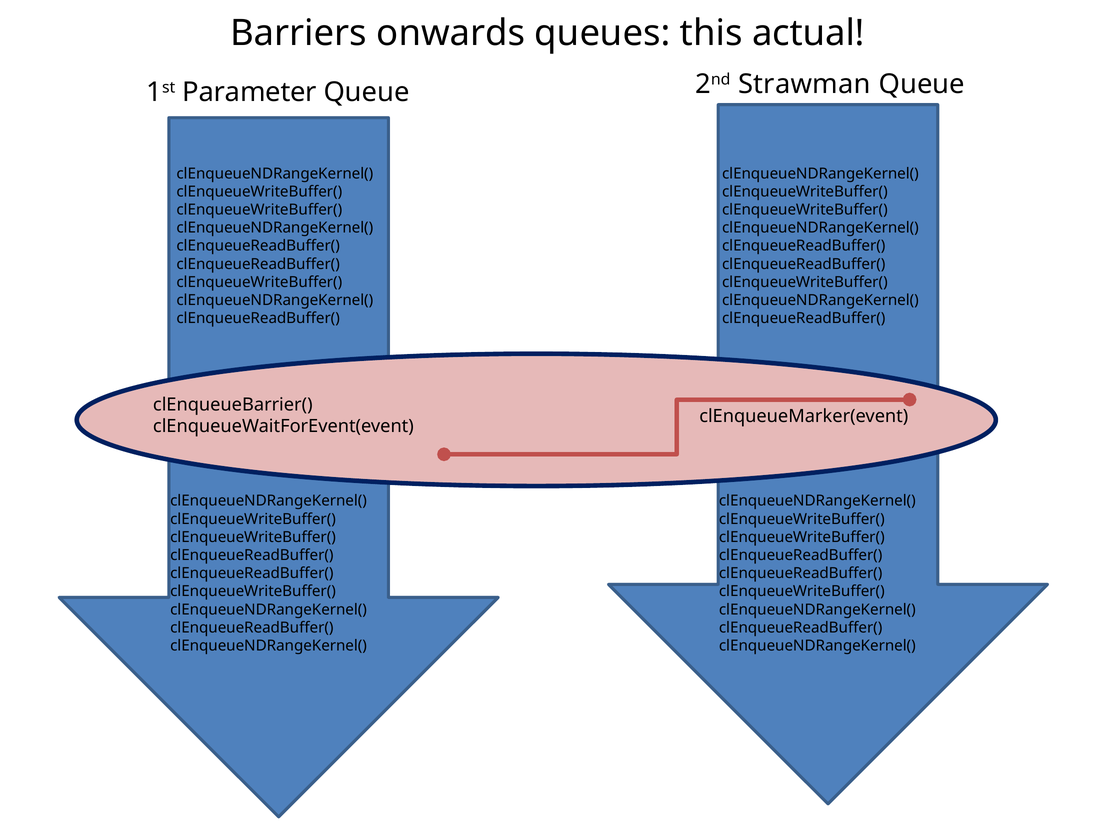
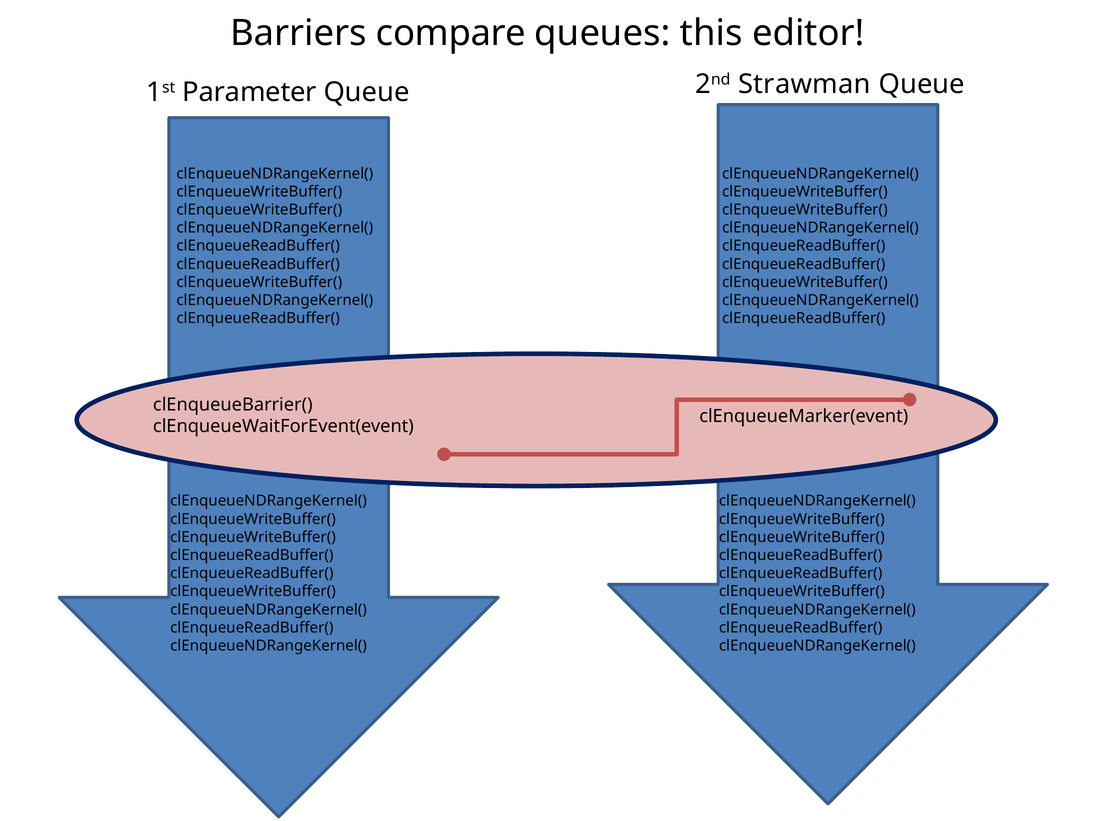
onwards: onwards -> compare
actual: actual -> editor
